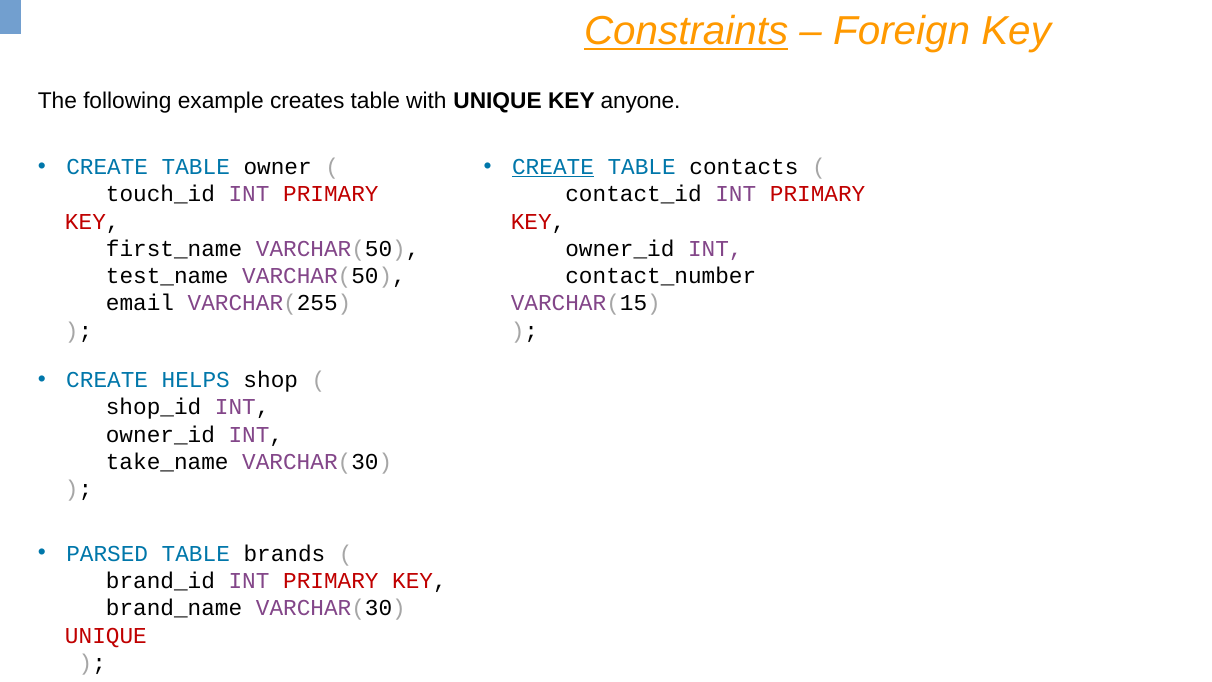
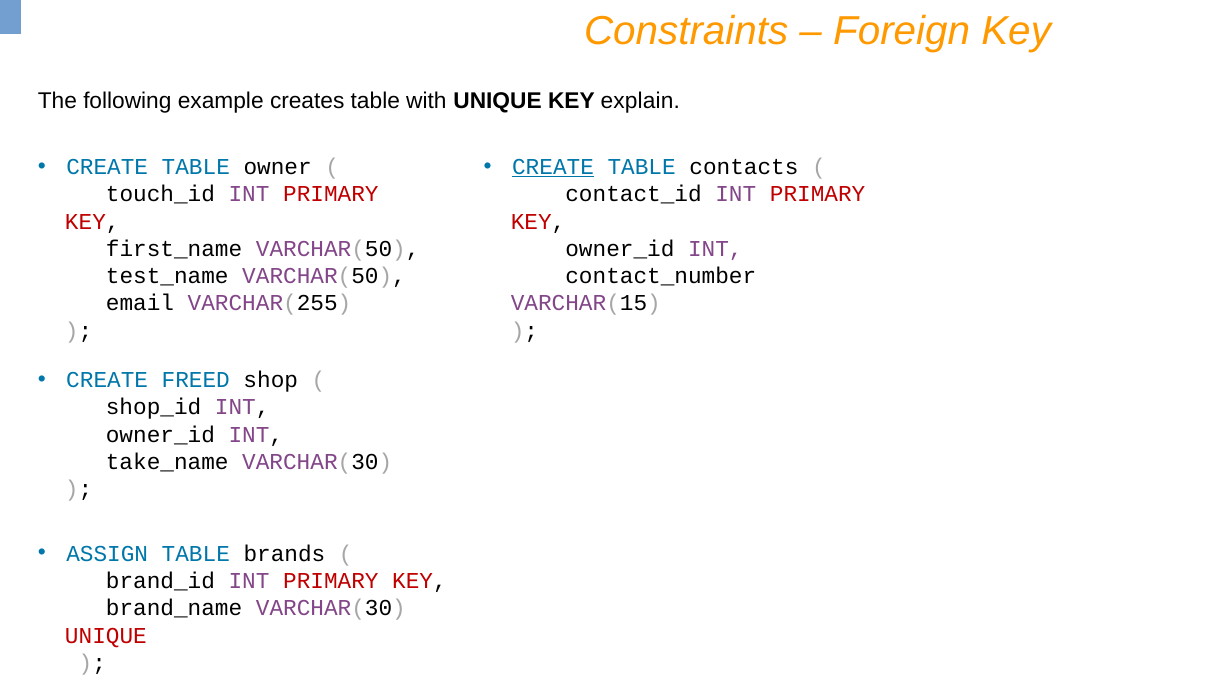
Constraints underline: present -> none
anyone: anyone -> explain
HELPS: HELPS -> FREED
PARSED: PARSED -> ASSIGN
